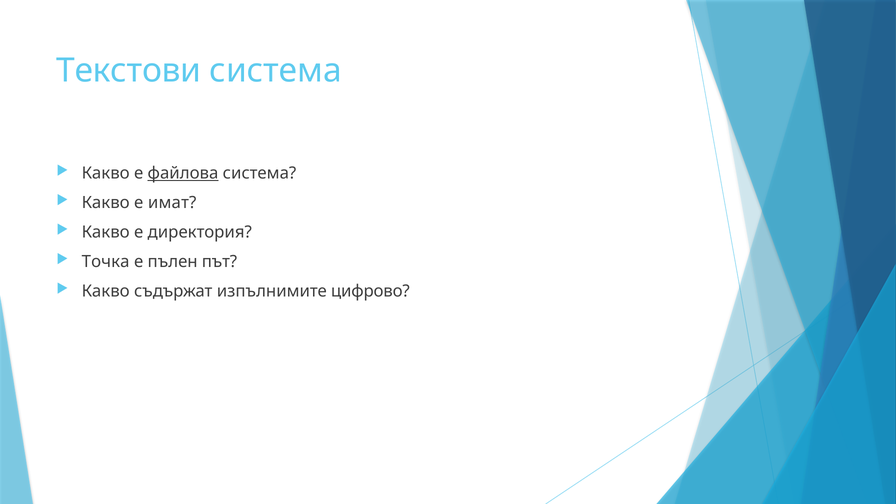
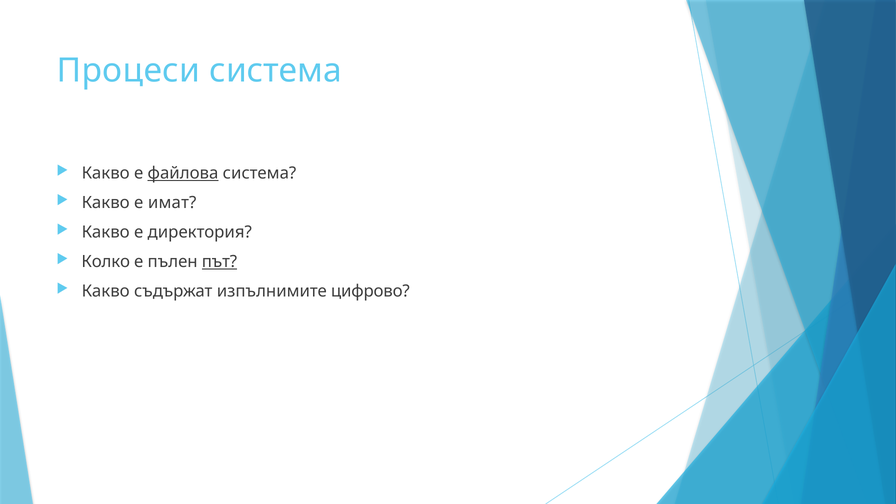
Текстови: Текстови -> Процеси
Точка: Точка -> Колко
път underline: none -> present
